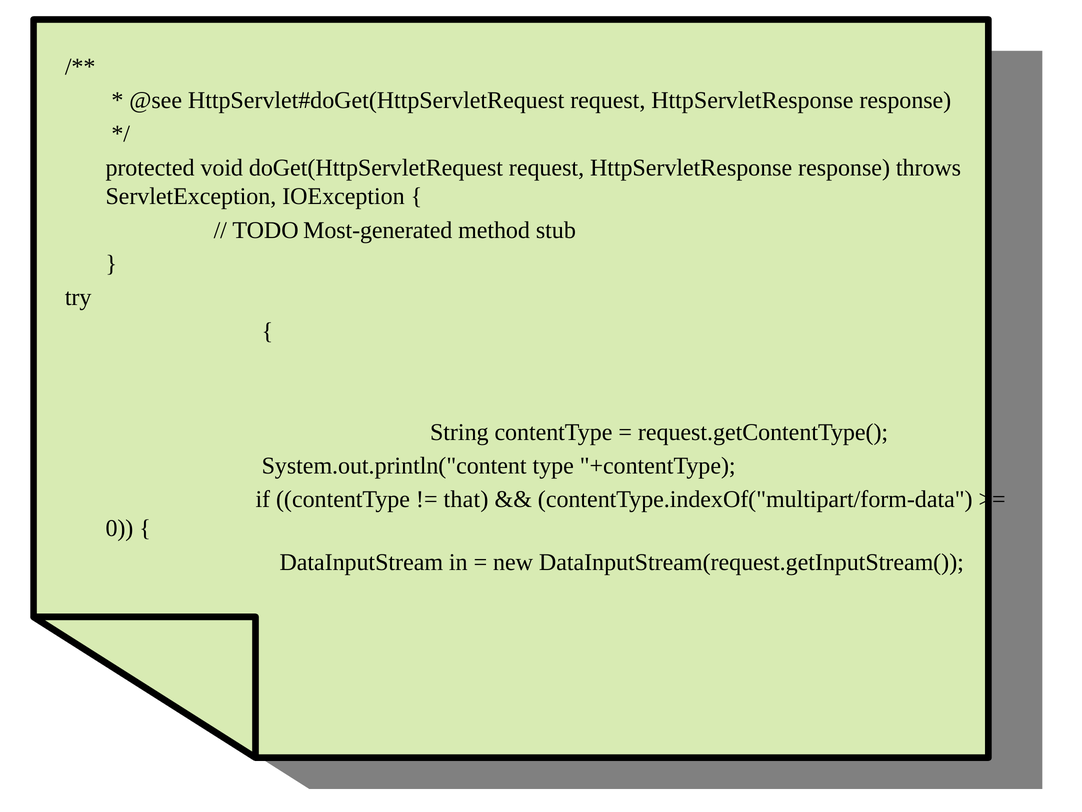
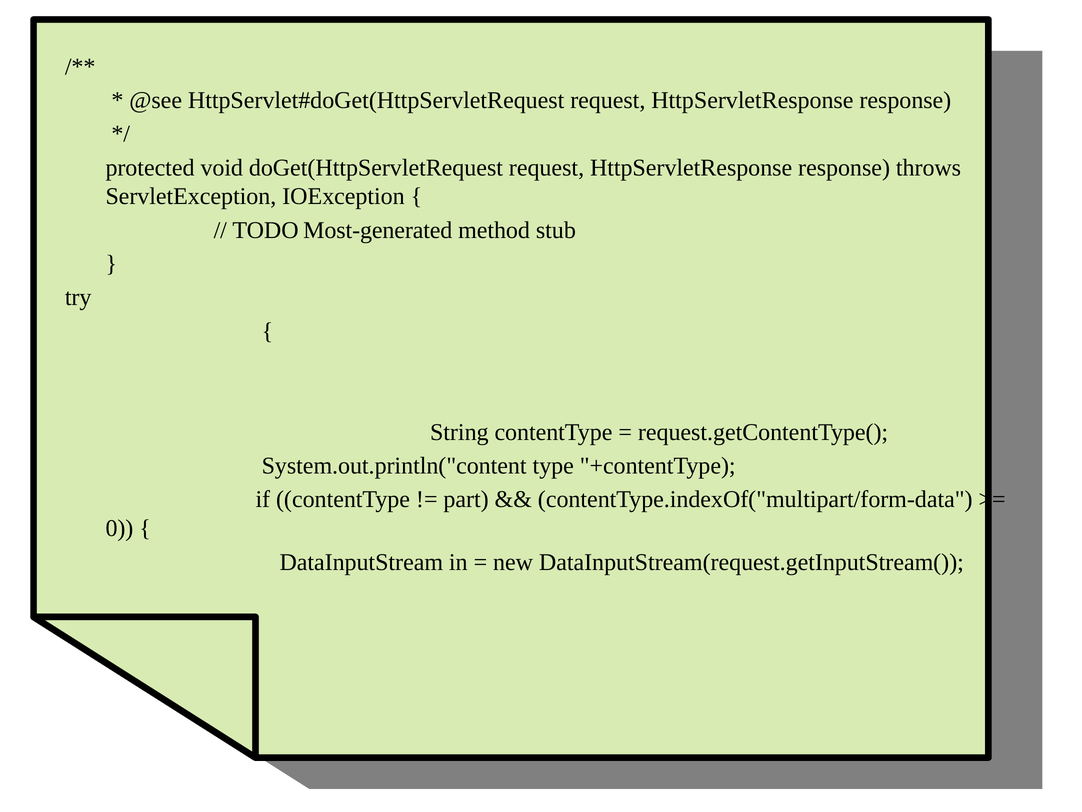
that: that -> part
